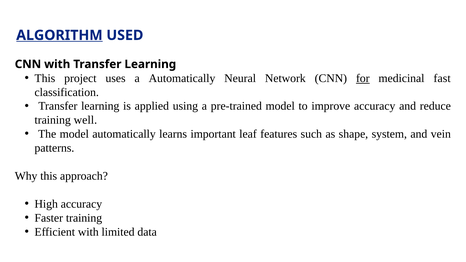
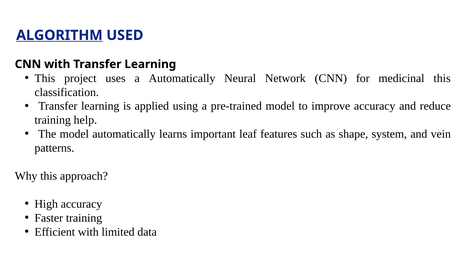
for underline: present -> none
medicinal fast: fast -> this
well: well -> help
